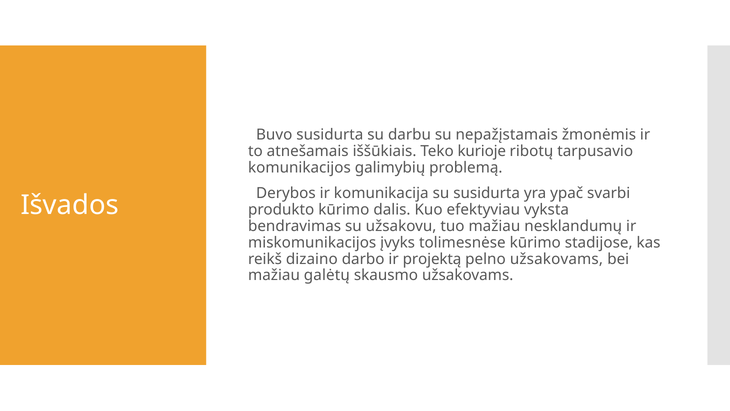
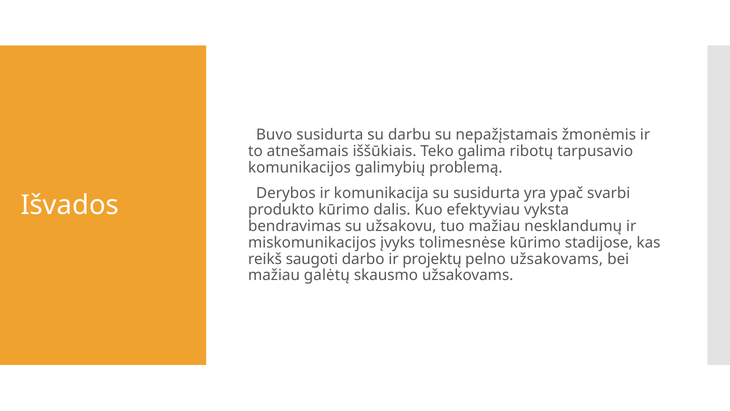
kurioje: kurioje -> galima
dizaino: dizaino -> saugoti
projektą: projektą -> projektų
